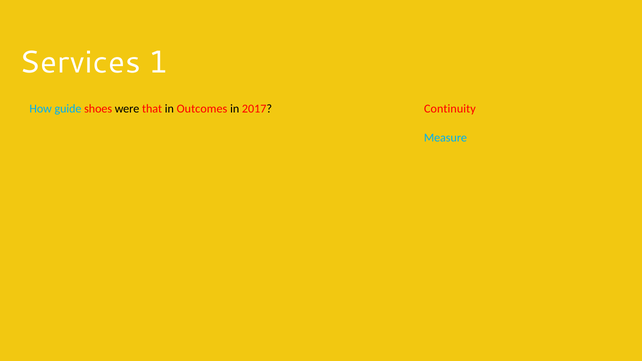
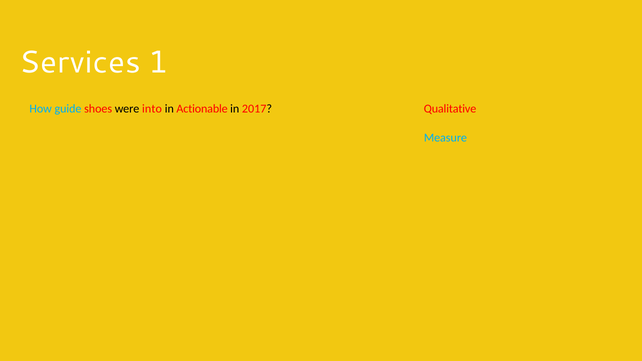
that: that -> into
Outcomes: Outcomes -> Actionable
Continuity: Continuity -> Qualitative
